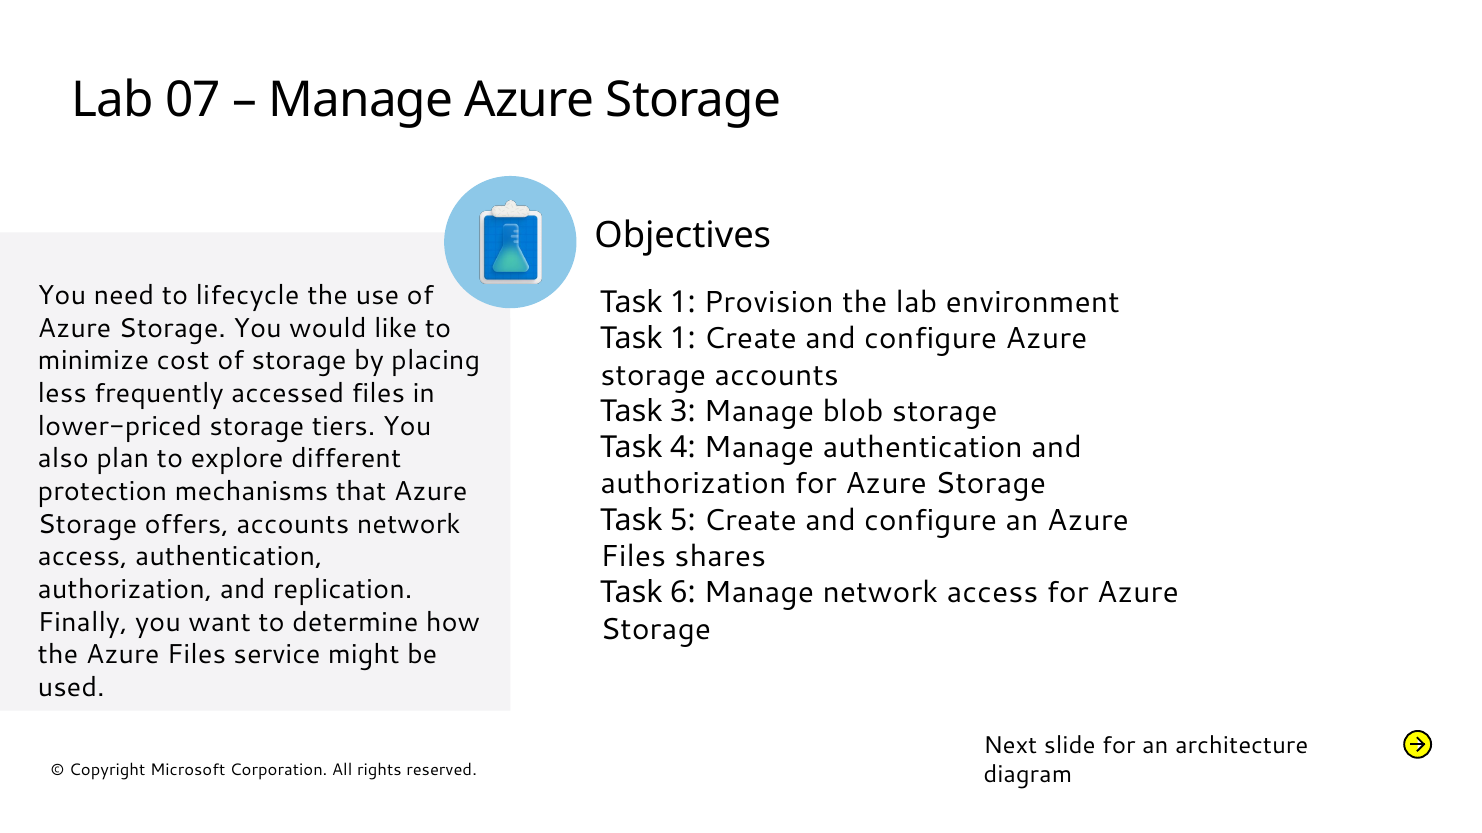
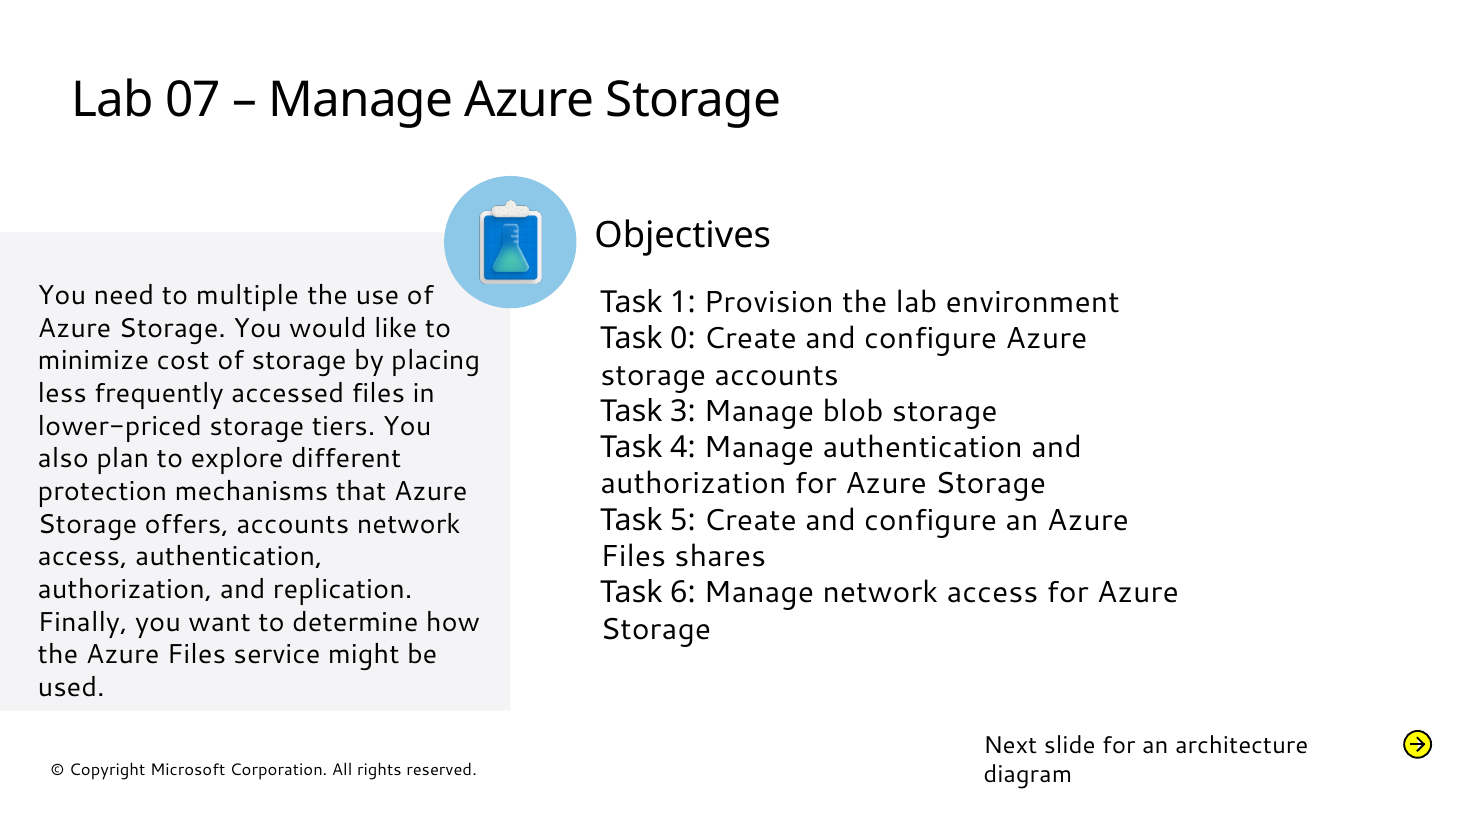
lifecycle: lifecycle -> multiple
1 at (683, 339): 1 -> 0
